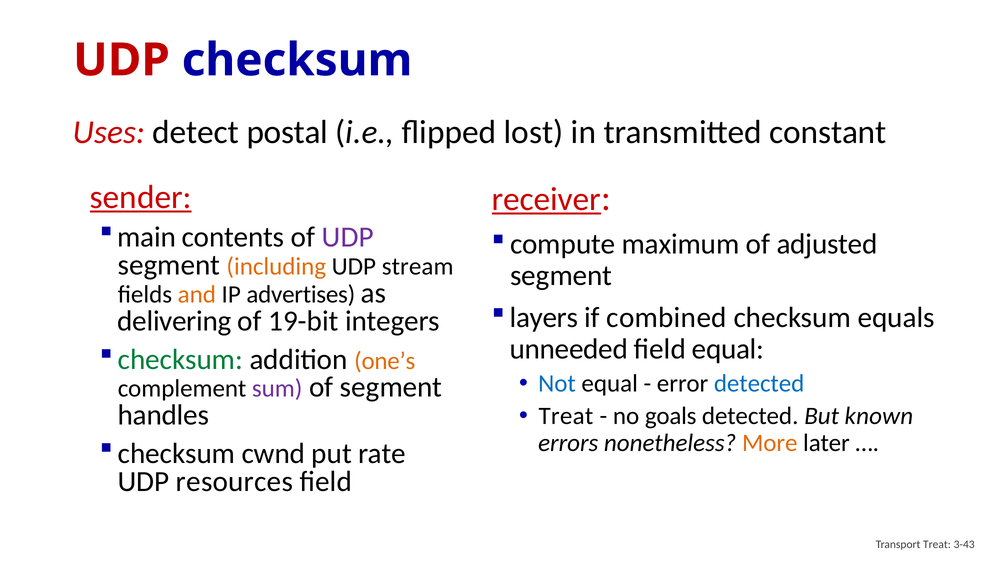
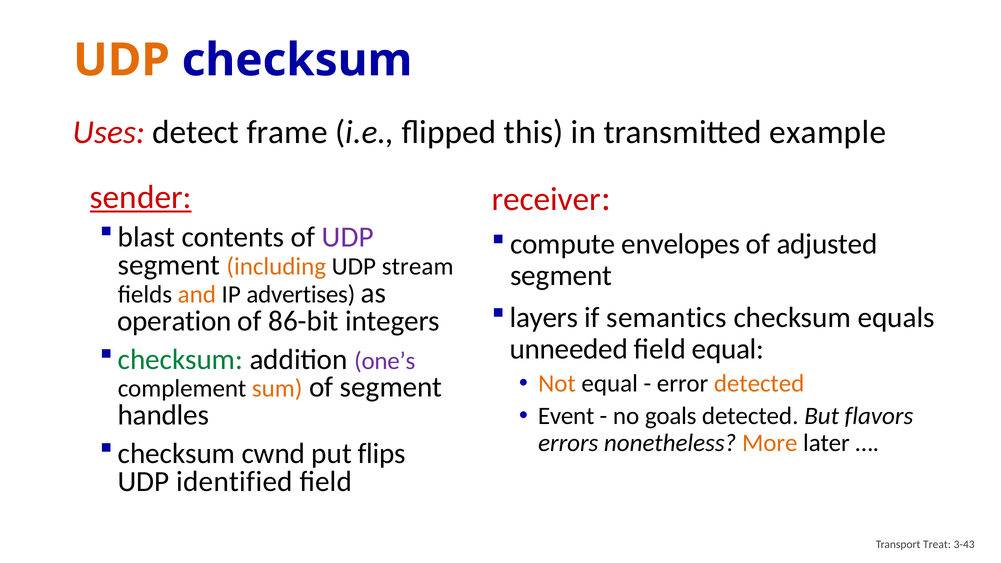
UDP at (121, 60) colour: red -> orange
postal: postal -> frame
lost: lost -> this
constant: constant -> example
receiver underline: present -> none
main: main -> blast
maximum: maximum -> envelopes
combined: combined -> semantics
delivering: delivering -> operation
19-bit: 19-bit -> 86-bit
one’s colour: orange -> purple
Not colour: blue -> orange
detected at (759, 384) colour: blue -> orange
sum colour: purple -> orange
Treat at (566, 416): Treat -> Event
known: known -> flavors
rate: rate -> flips
resources: resources -> identified
